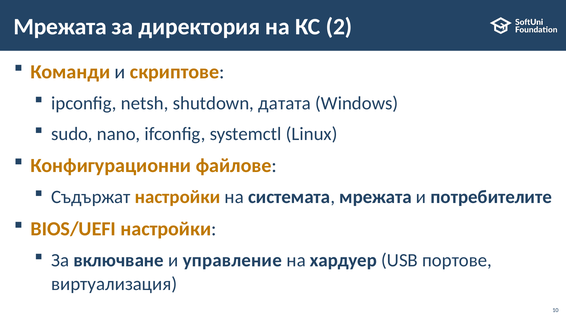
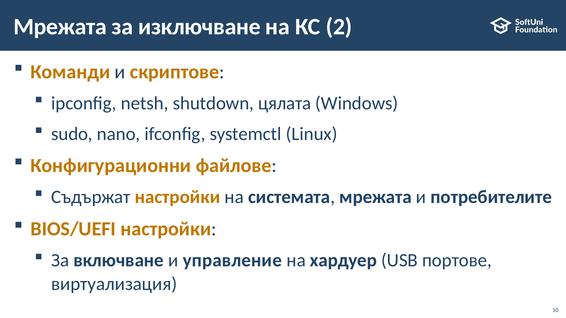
директория: директория -> изключване
датата: датата -> цялата
